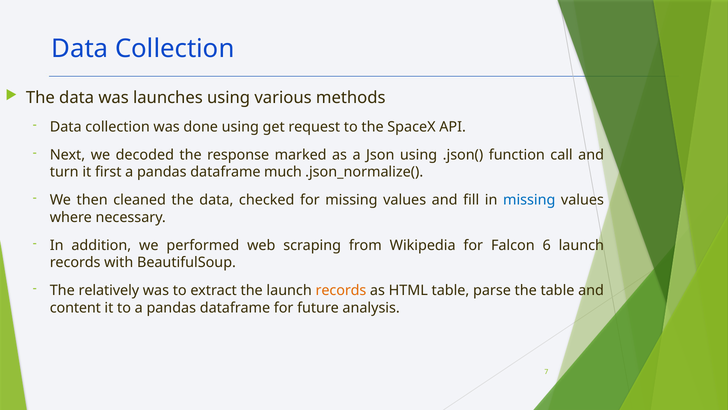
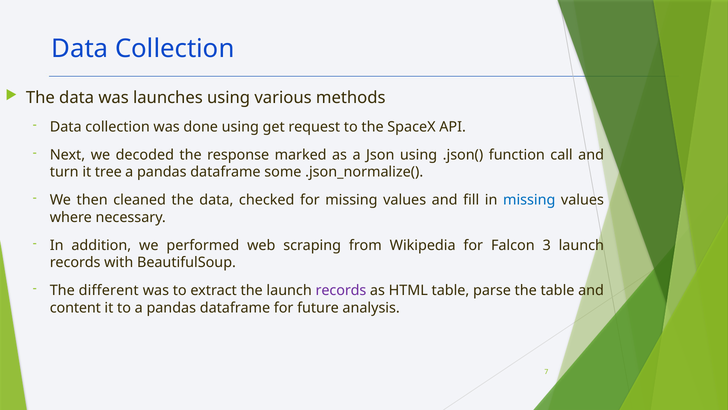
first: first -> tree
much: much -> some
6: 6 -> 3
relatively: relatively -> different
records at (341, 290) colour: orange -> purple
